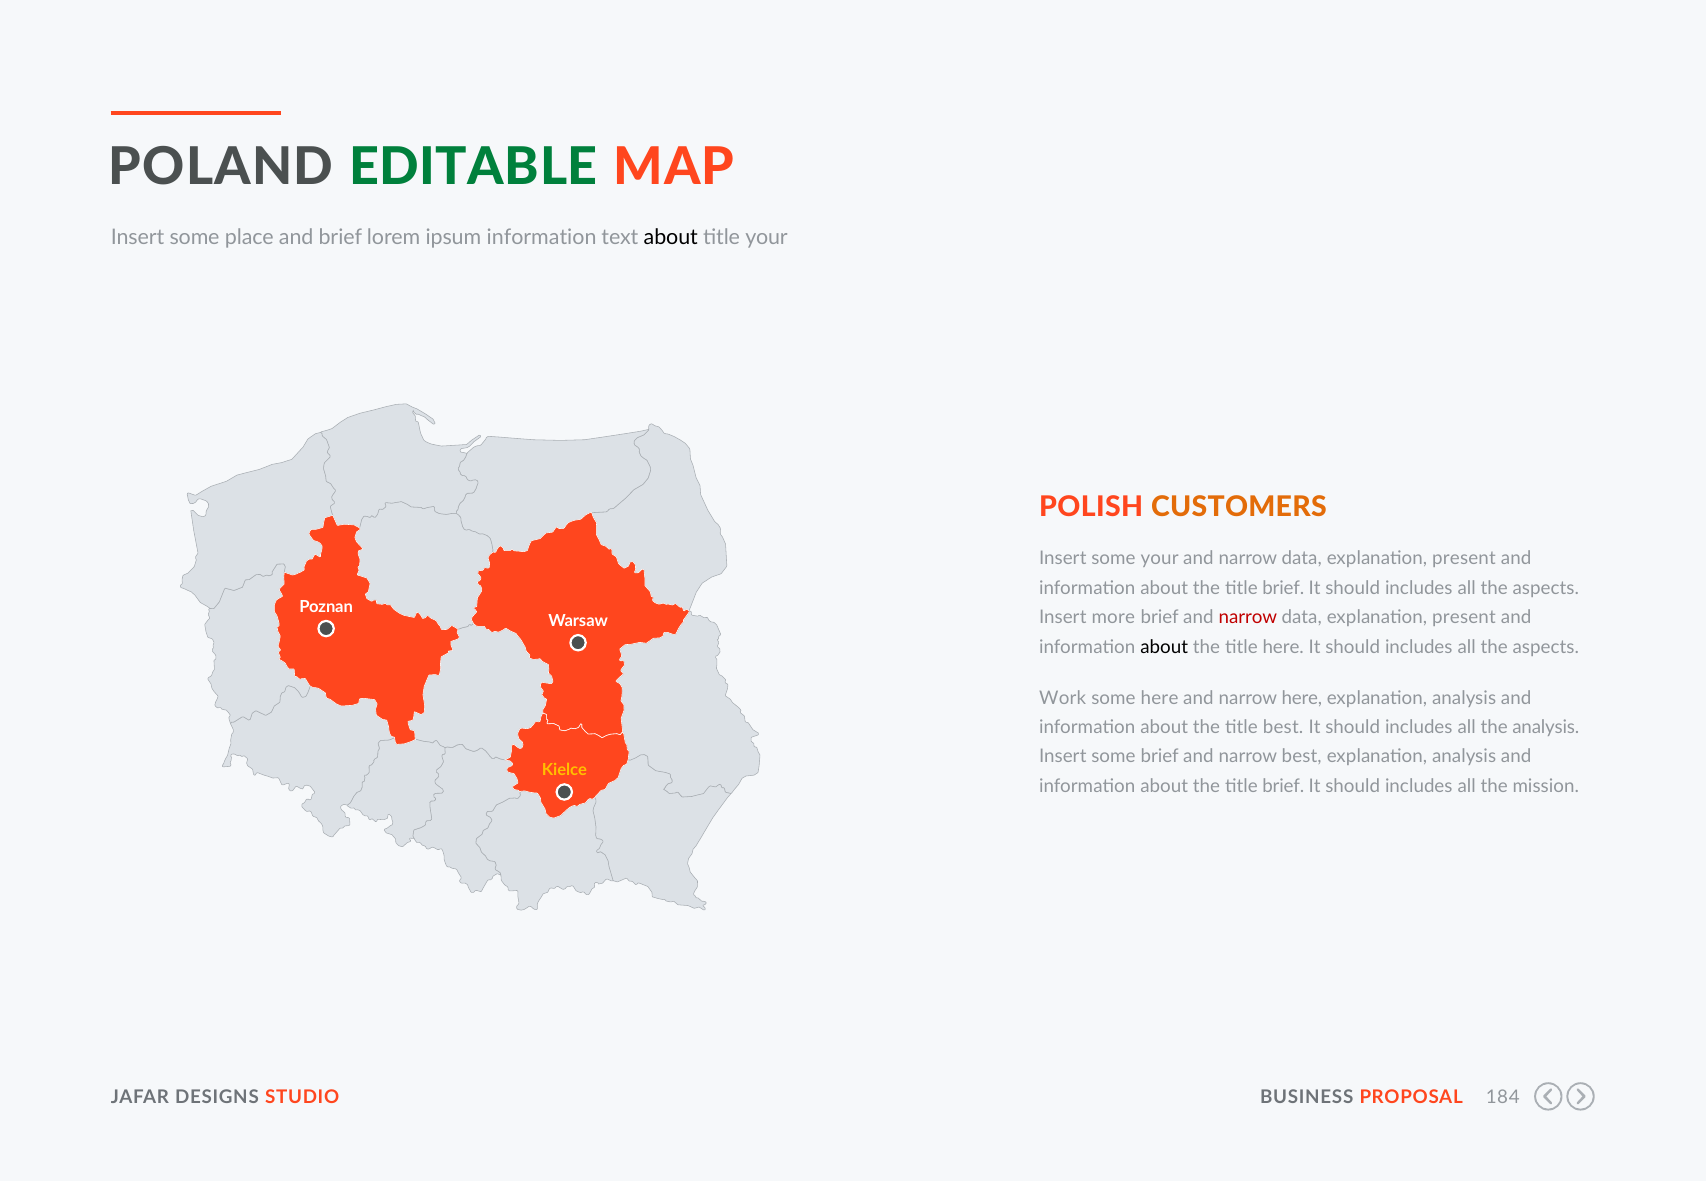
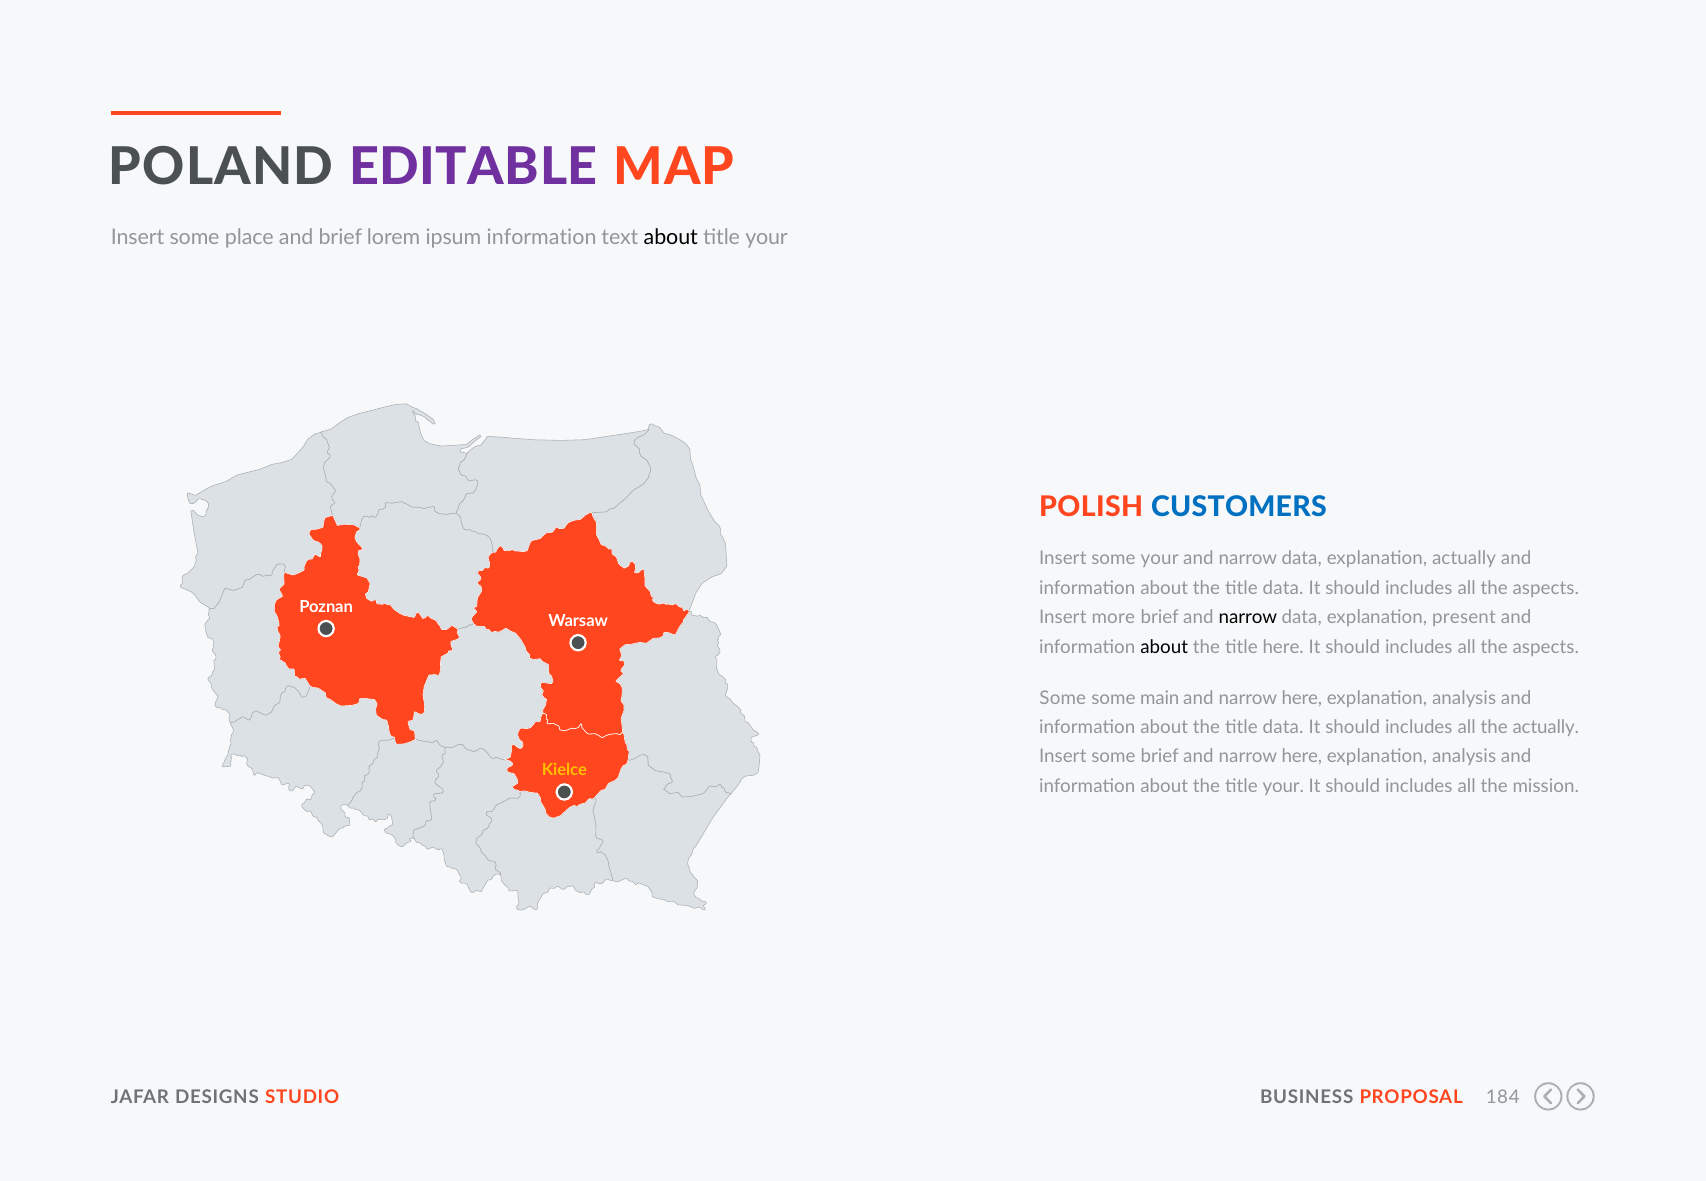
EDITABLE colour: green -> purple
CUSTOMERS colour: orange -> blue
present at (1464, 559): present -> actually
brief at (1283, 588): brief -> data
narrow at (1248, 618) colour: red -> black
Work at (1063, 698): Work -> Some
some here: here -> main
best at (1283, 727): best -> data
the analysis: analysis -> actually
brief and narrow best: best -> here
brief at (1283, 786): brief -> your
